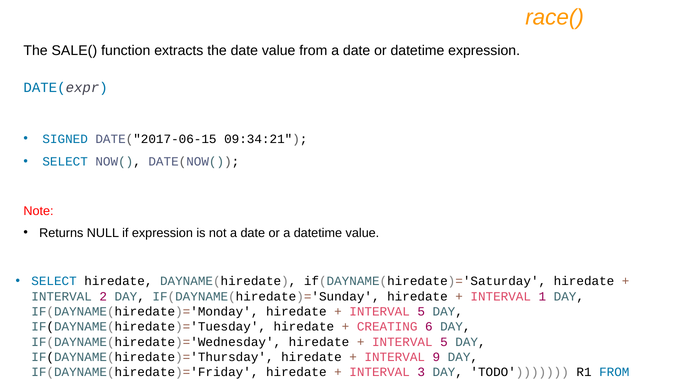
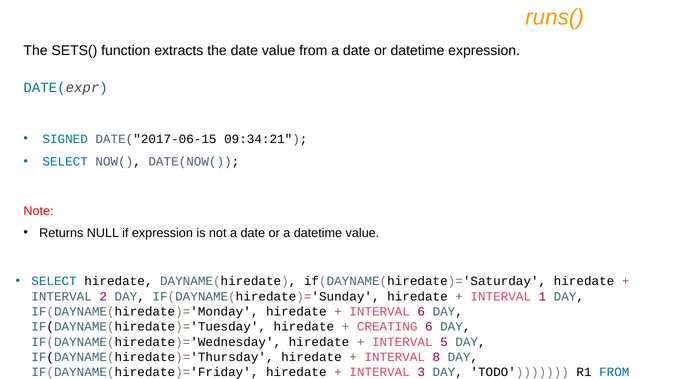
race(: race( -> runs(
SALE(: SALE( -> SETS(
5 at (421, 311): 5 -> 6
9: 9 -> 8
